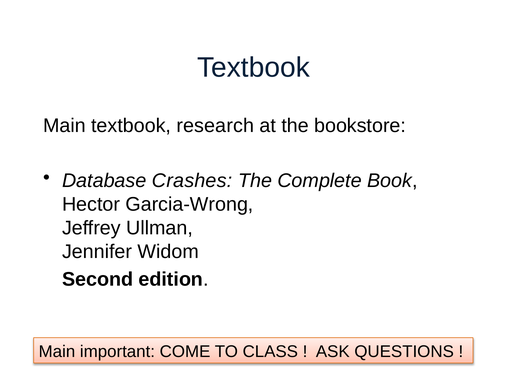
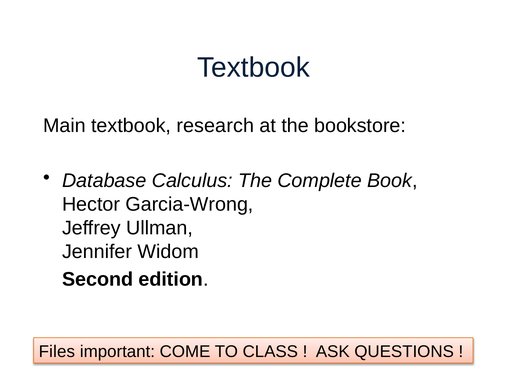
Crashes: Crashes -> Calculus
Main at (57, 352): Main -> Files
